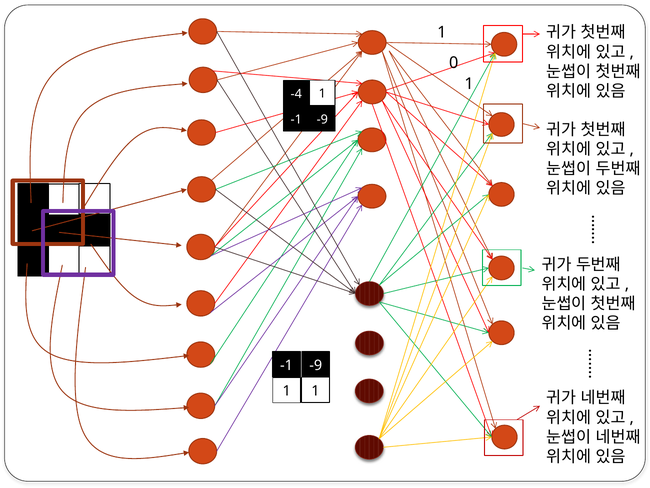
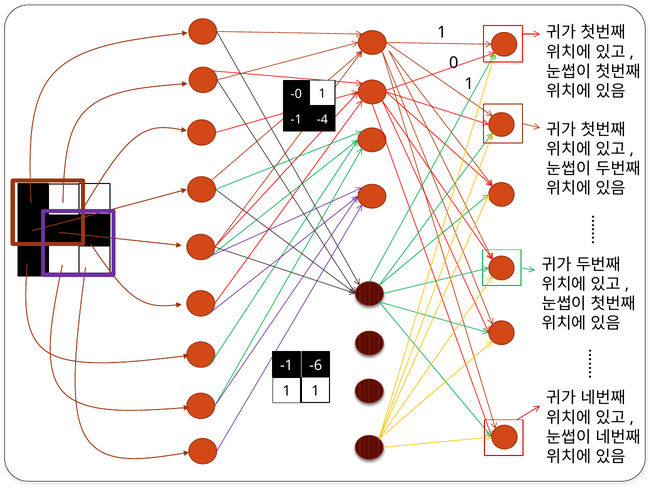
-4: -4 -> -0
-1 -9: -9 -> -4
-9 at (316, 365): -9 -> -6
